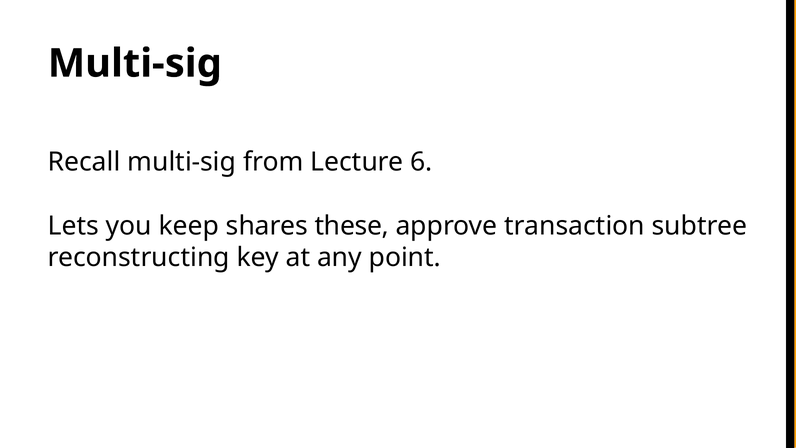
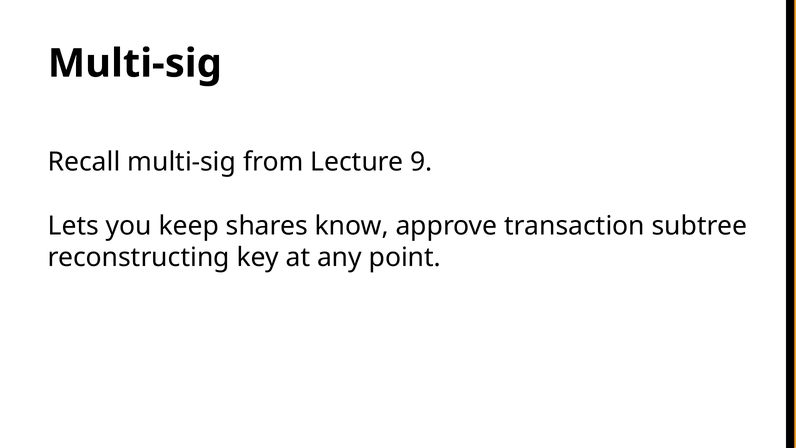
6: 6 -> 9
these: these -> know
